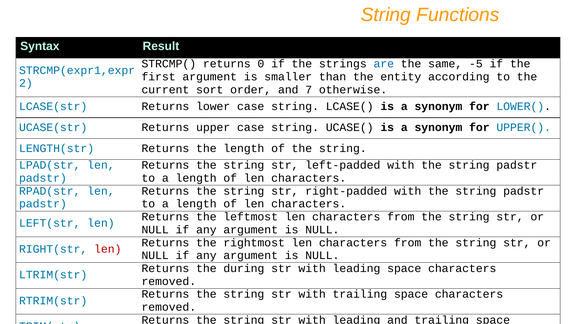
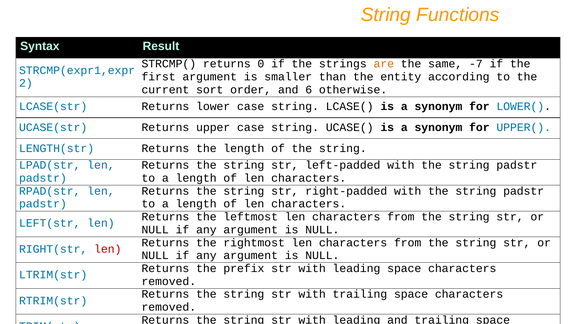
are colour: blue -> orange
-5: -5 -> -7
7: 7 -> 6
during: during -> prefix
